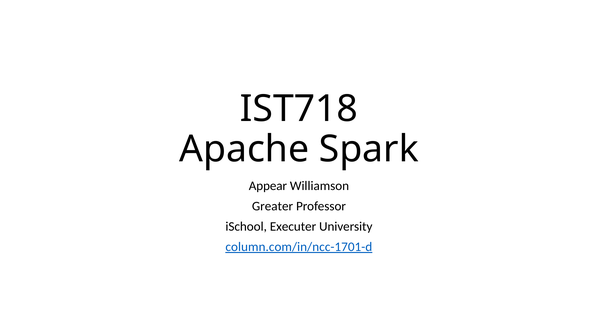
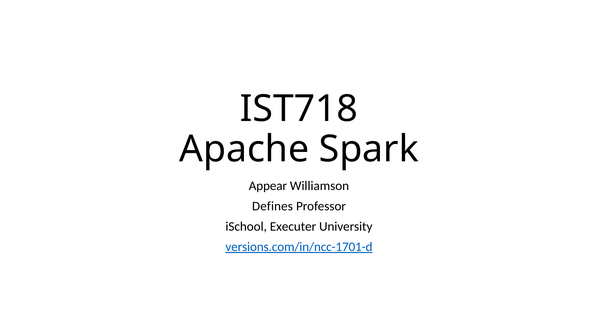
Greater: Greater -> Defines
column.com/in/ncc-1701-d: column.com/in/ncc-1701-d -> versions.com/in/ncc-1701-d
